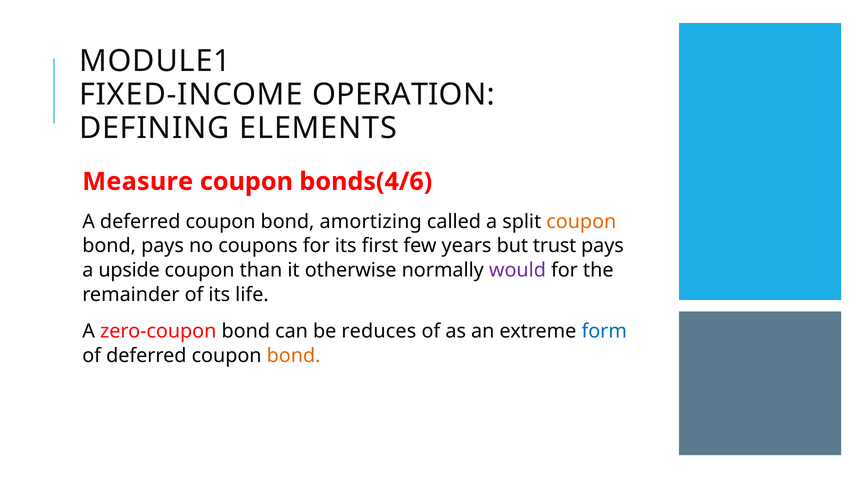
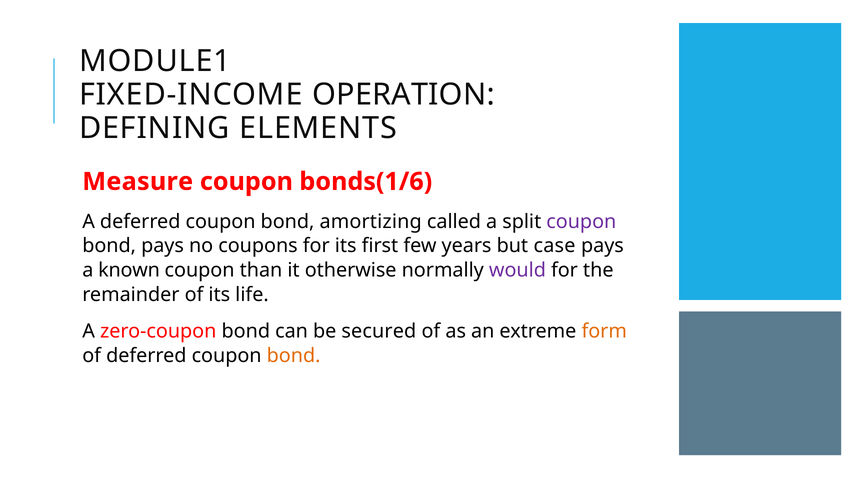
bonds(4/6: bonds(4/6 -> bonds(1/6
coupon at (581, 222) colour: orange -> purple
trust: trust -> case
upside: upside -> known
reduces: reduces -> secured
form colour: blue -> orange
